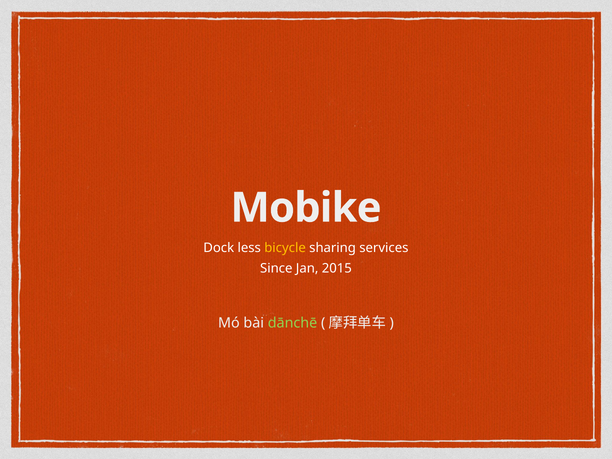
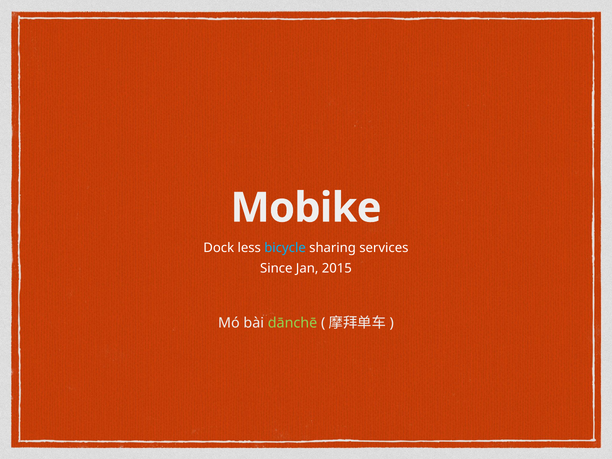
bicycle colour: yellow -> light blue
